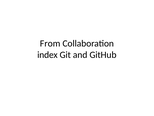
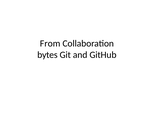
index: index -> bytes
